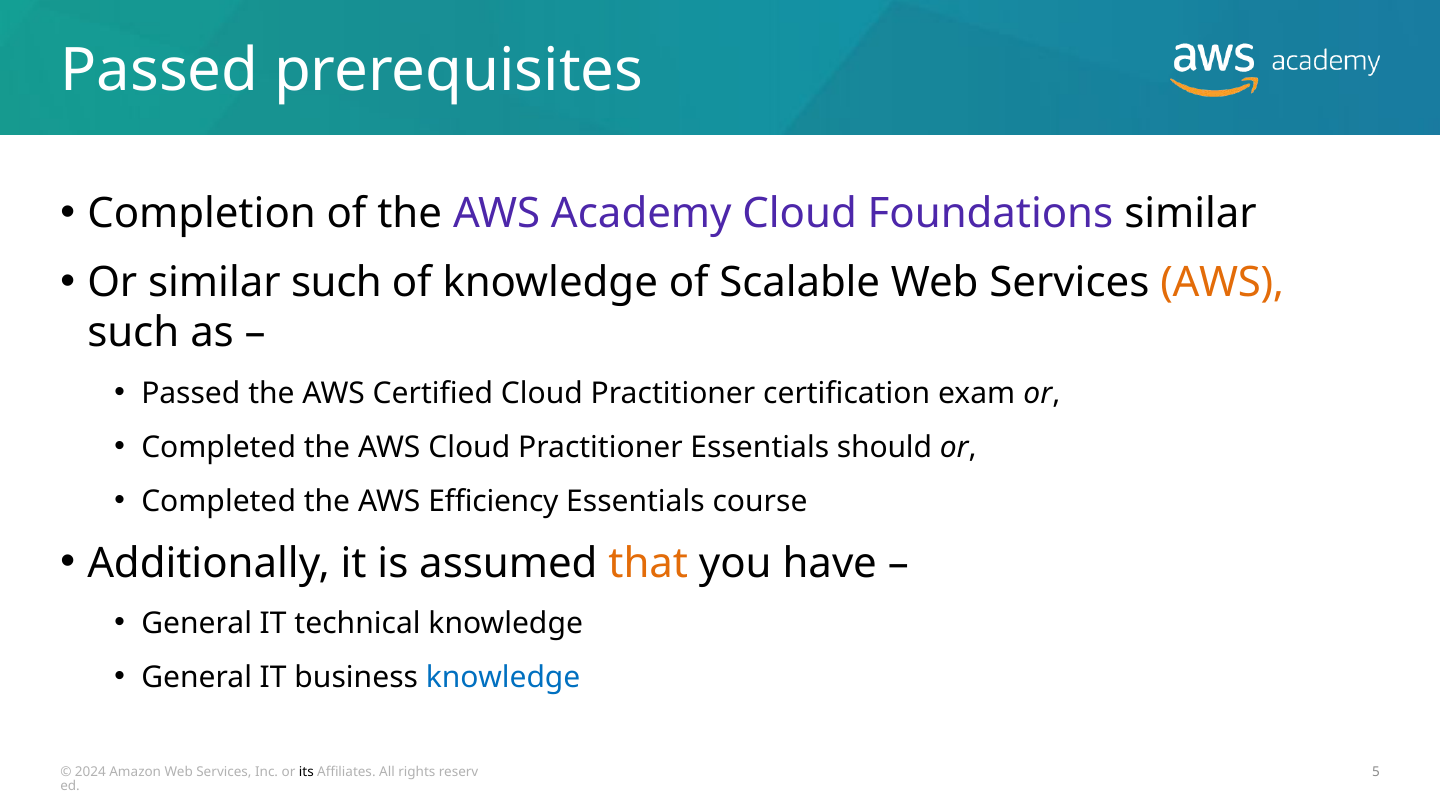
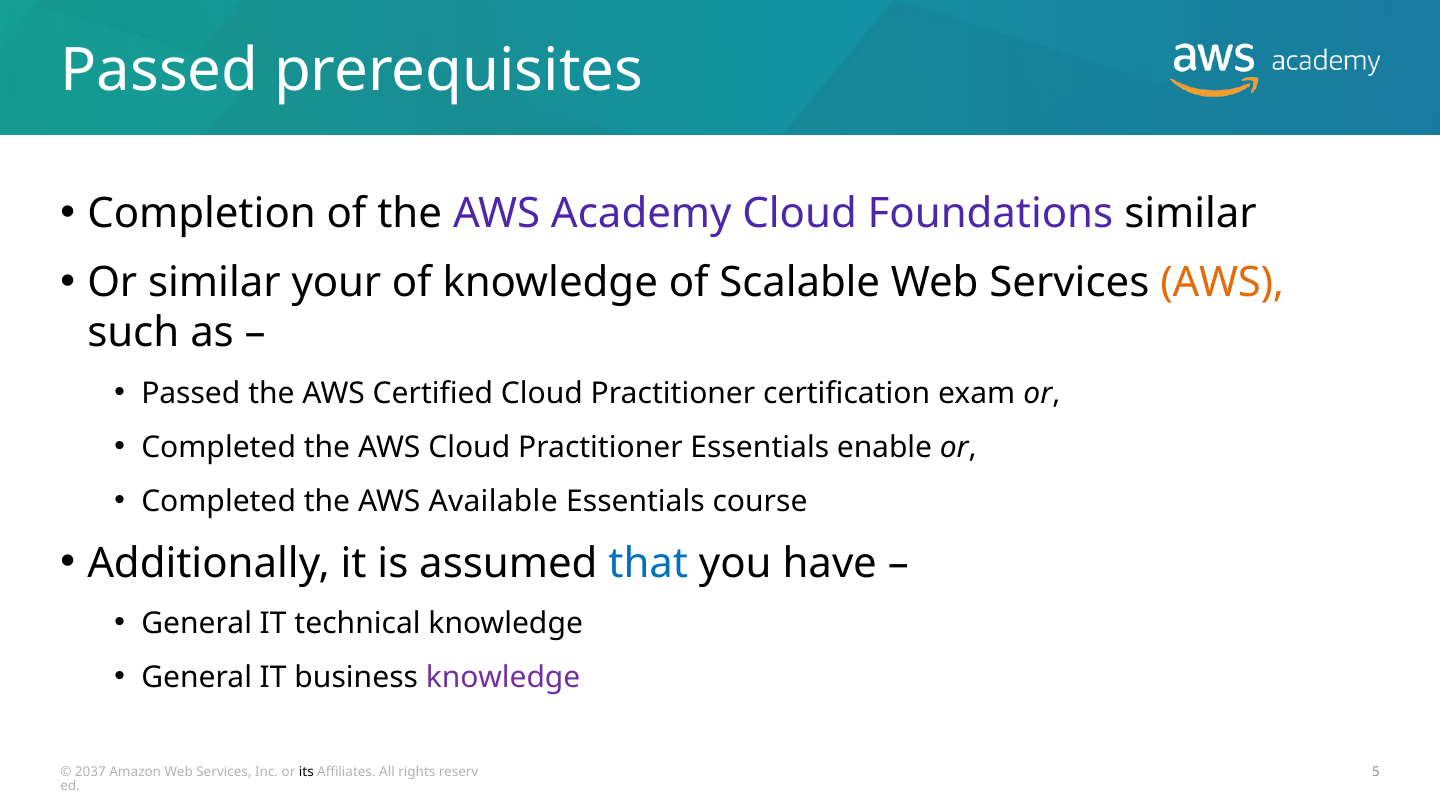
similar such: such -> your
should: should -> enable
Efficiency: Efficiency -> Available
that colour: orange -> blue
knowledge at (503, 678) colour: blue -> purple
2024: 2024 -> 2037
